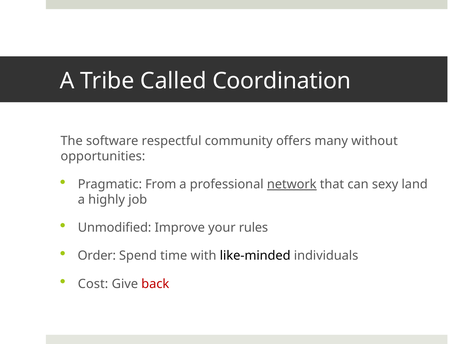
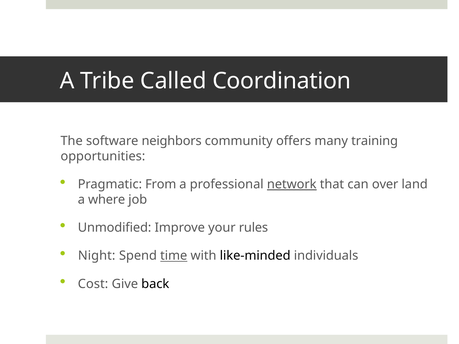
respectful: respectful -> neighbors
without: without -> training
sexy: sexy -> over
highly: highly -> where
Order: Order -> Night
time underline: none -> present
back colour: red -> black
